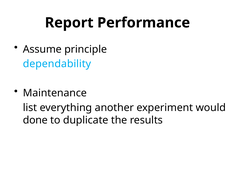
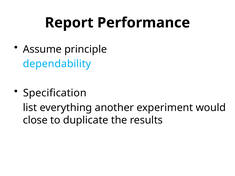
Maintenance: Maintenance -> Specification
done: done -> close
